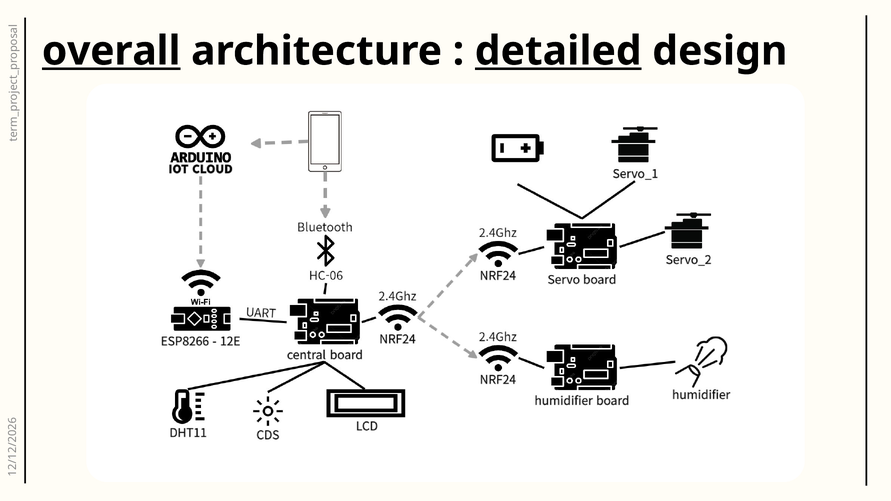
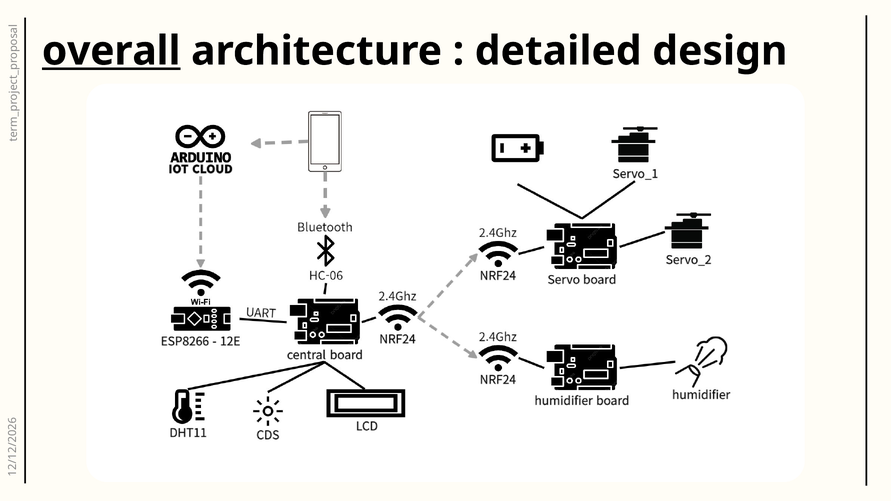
detailed underline: present -> none
